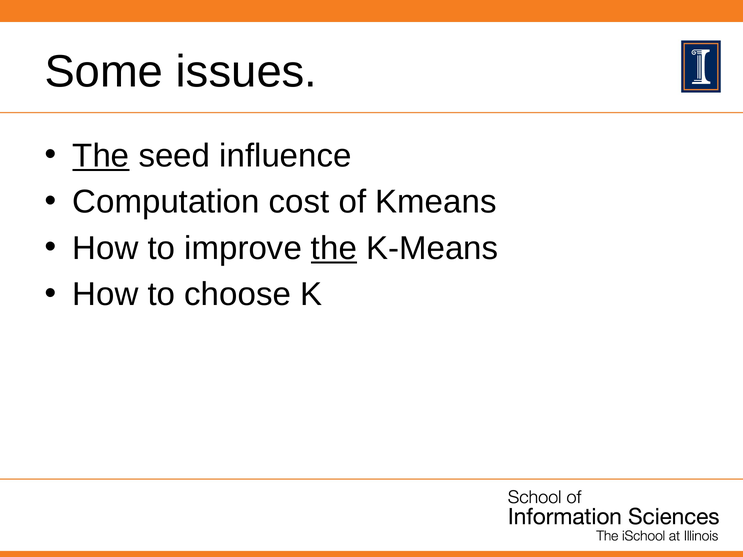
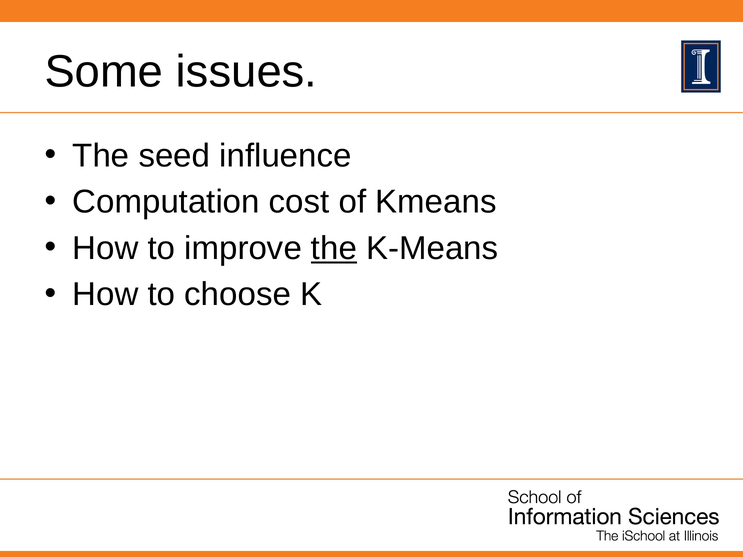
The at (101, 156) underline: present -> none
